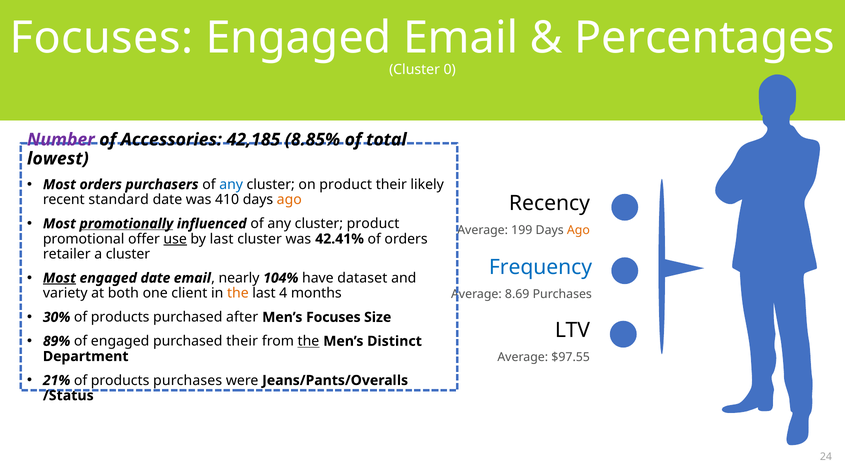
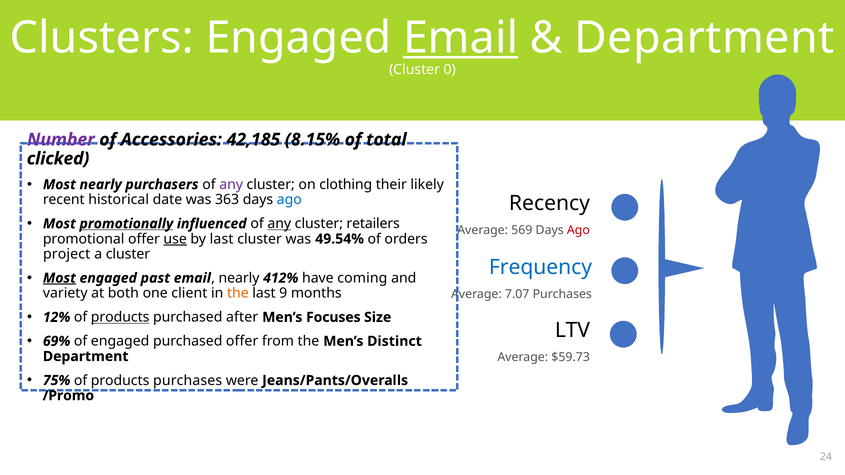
Focuses at (101, 38): Focuses -> Clusters
Email at (461, 38) underline: none -> present
Percentages at (705, 38): Percentages -> Department
8.85%: 8.85% -> 8.15%
lowest: lowest -> clicked
Most orders: orders -> nearly
any at (231, 185) colour: blue -> purple
on product: product -> clothing
standard: standard -> historical
410: 410 -> 363
ago at (289, 200) colour: orange -> blue
any at (279, 224) underline: none -> present
cluster product: product -> retailers
199: 199 -> 569
Ago at (578, 230) colour: orange -> red
42.41%: 42.41% -> 49.54%
retailer: retailer -> project
engaged date: date -> past
104%: 104% -> 412%
dataset: dataset -> coming
4: 4 -> 9
8.69: 8.69 -> 7.07
30%: 30% -> 12%
products at (120, 317) underline: none -> present
89%: 89% -> 69%
purchased their: their -> offer
the at (308, 341) underline: present -> none
$97.55: $97.55 -> $59.73
21%: 21% -> 75%
/Status: /Status -> /Promo
